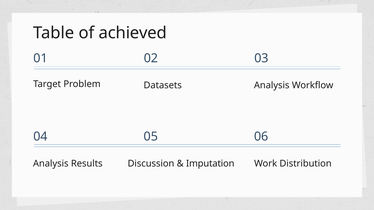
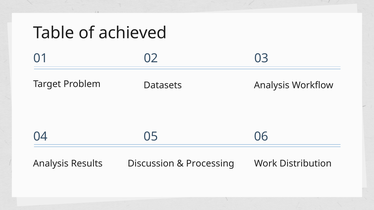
Imputation: Imputation -> Processing
